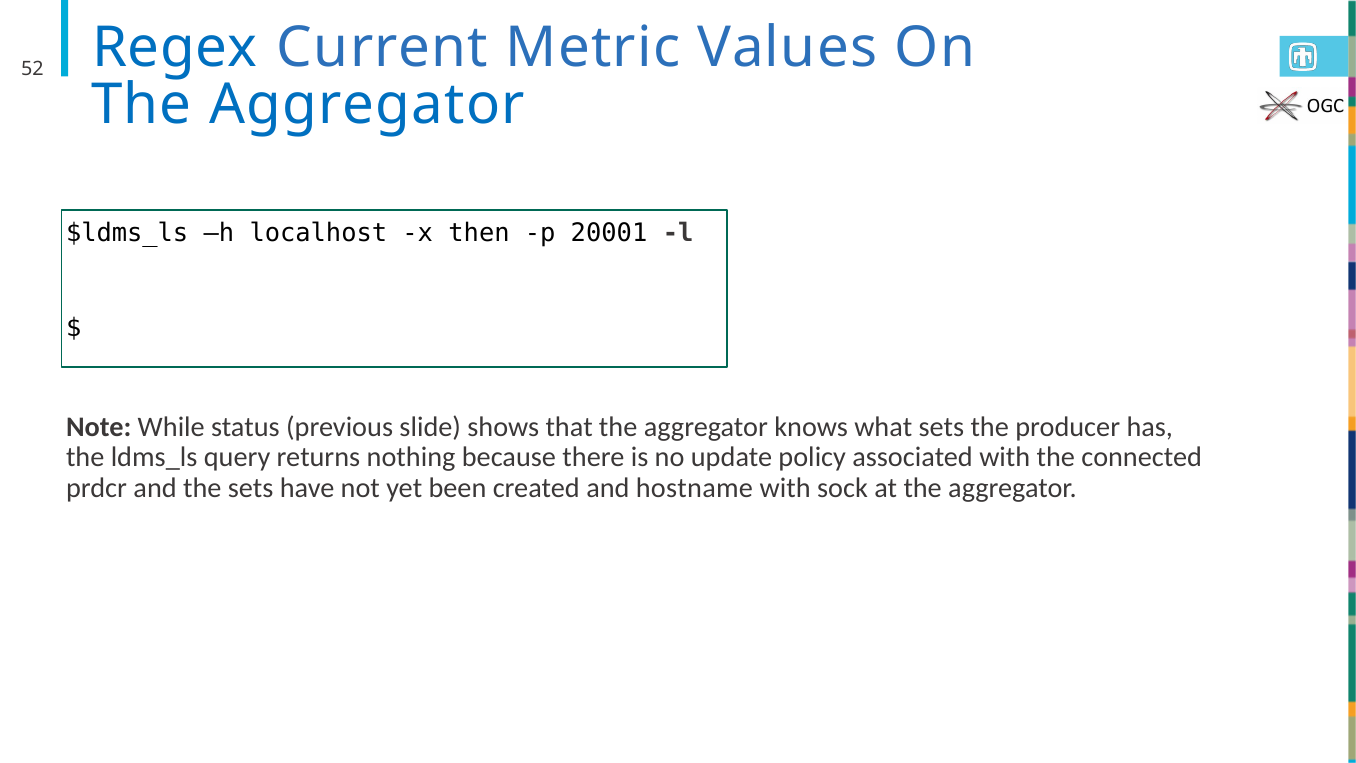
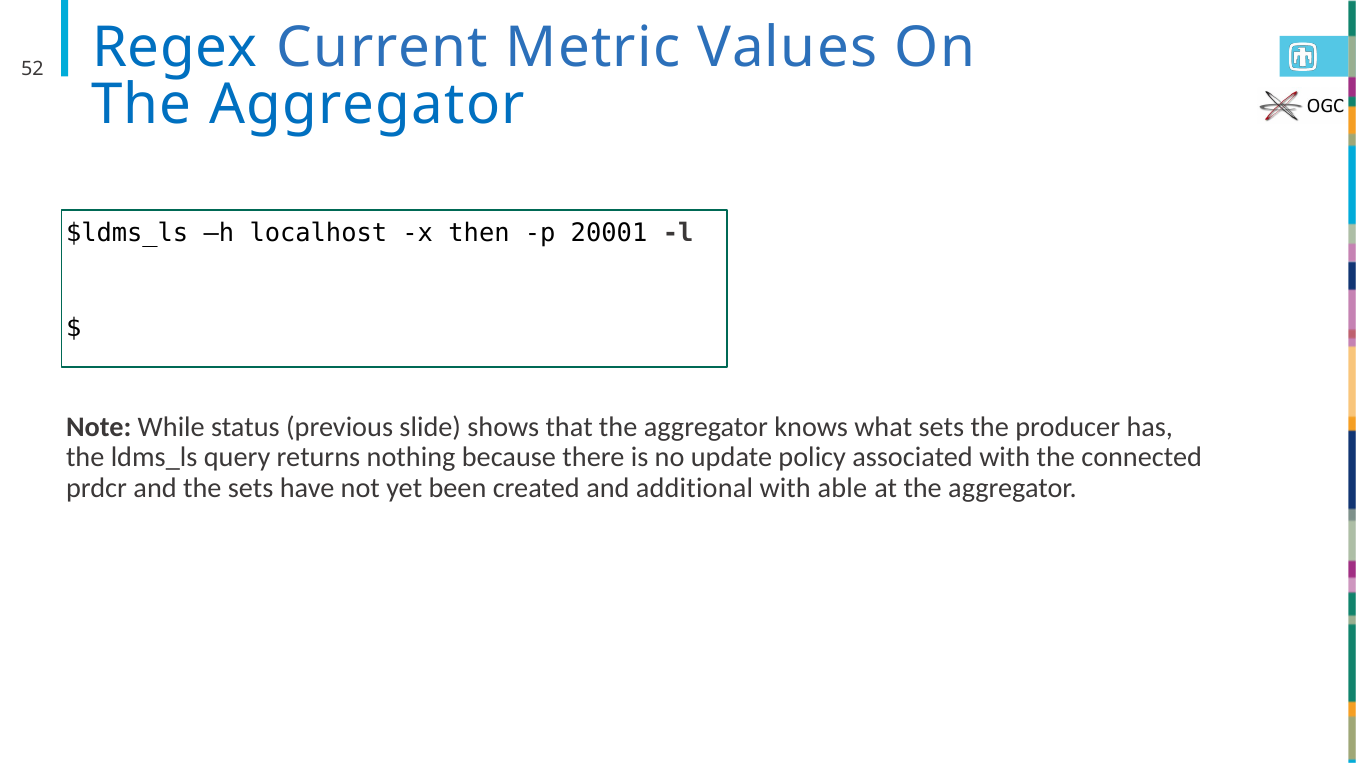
hostname: hostname -> additional
sock: sock -> able
